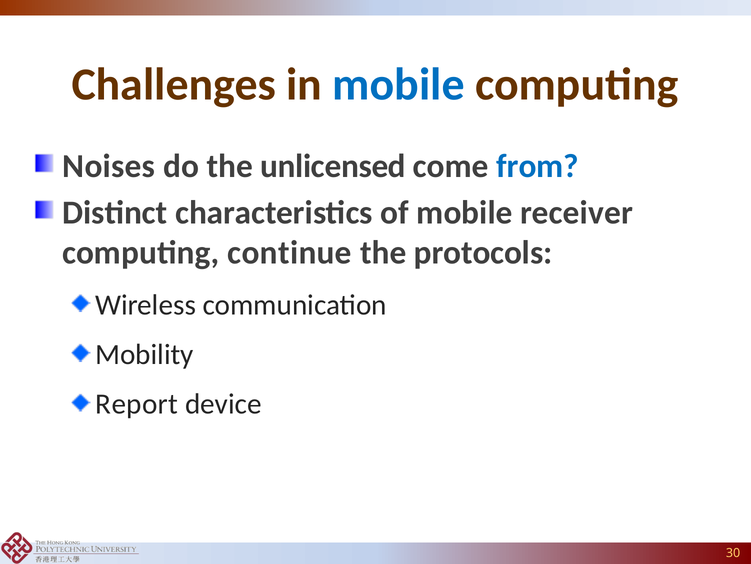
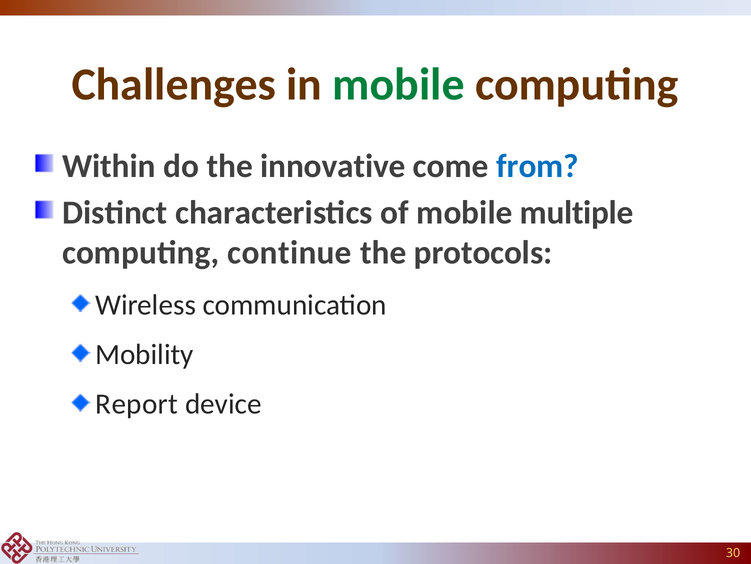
mobile at (399, 85) colour: blue -> green
Noises: Noises -> Within
unlicensed: unlicensed -> innovative
receiver: receiver -> multiple
